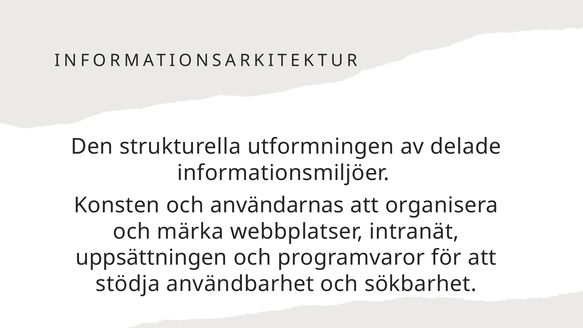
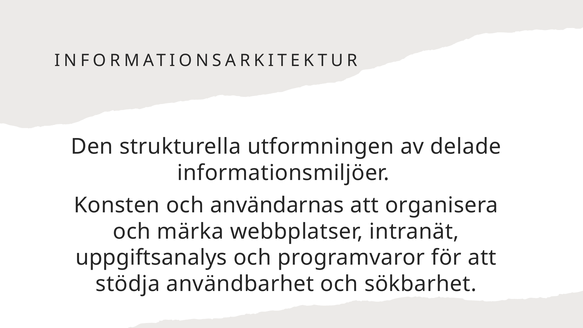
uppsättningen: uppsättningen -> uppgiftsanalys
